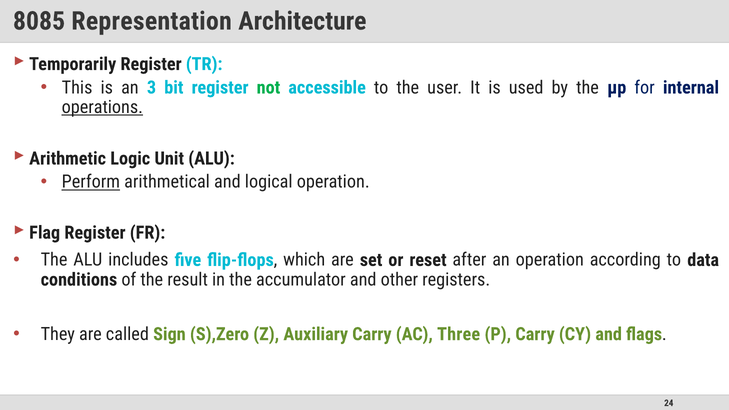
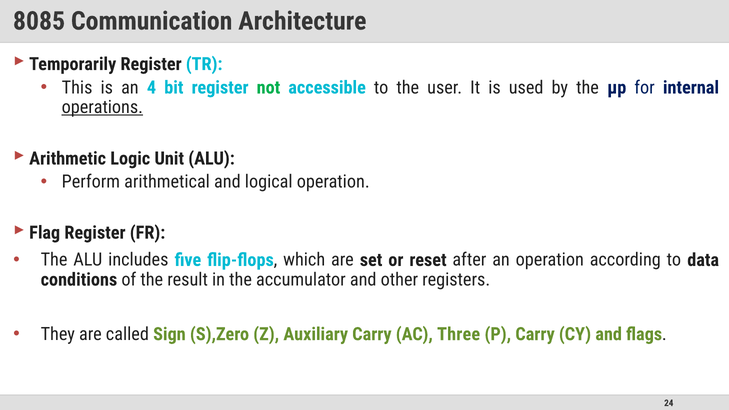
Representation: Representation -> Communication
3: 3 -> 4
Perform underline: present -> none
